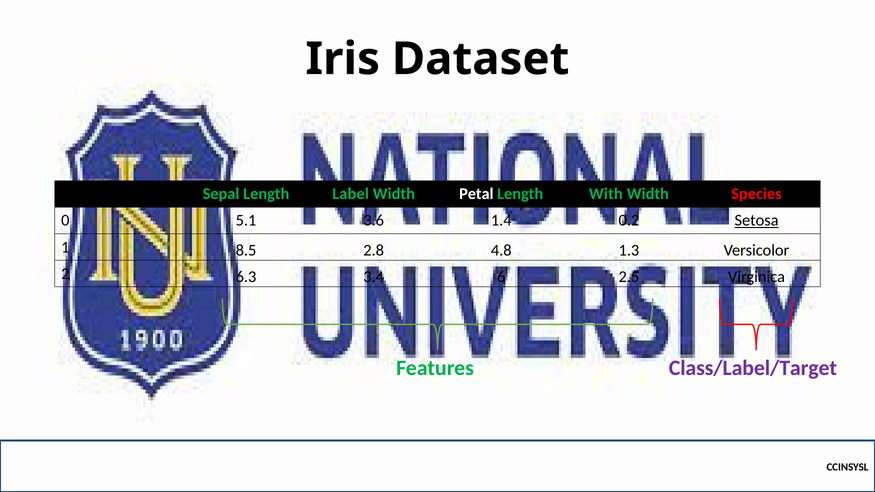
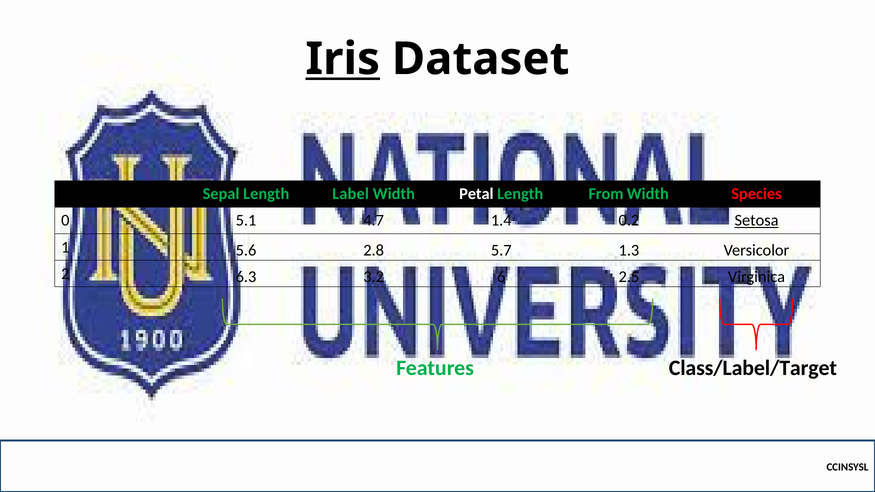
Iris underline: none -> present
With: With -> From
3.6: 3.6 -> 4.7
8.5: 8.5 -> 5.6
4.8: 4.8 -> 5.7
3.4: 3.4 -> 3.2
Class/Label/Target colour: purple -> black
